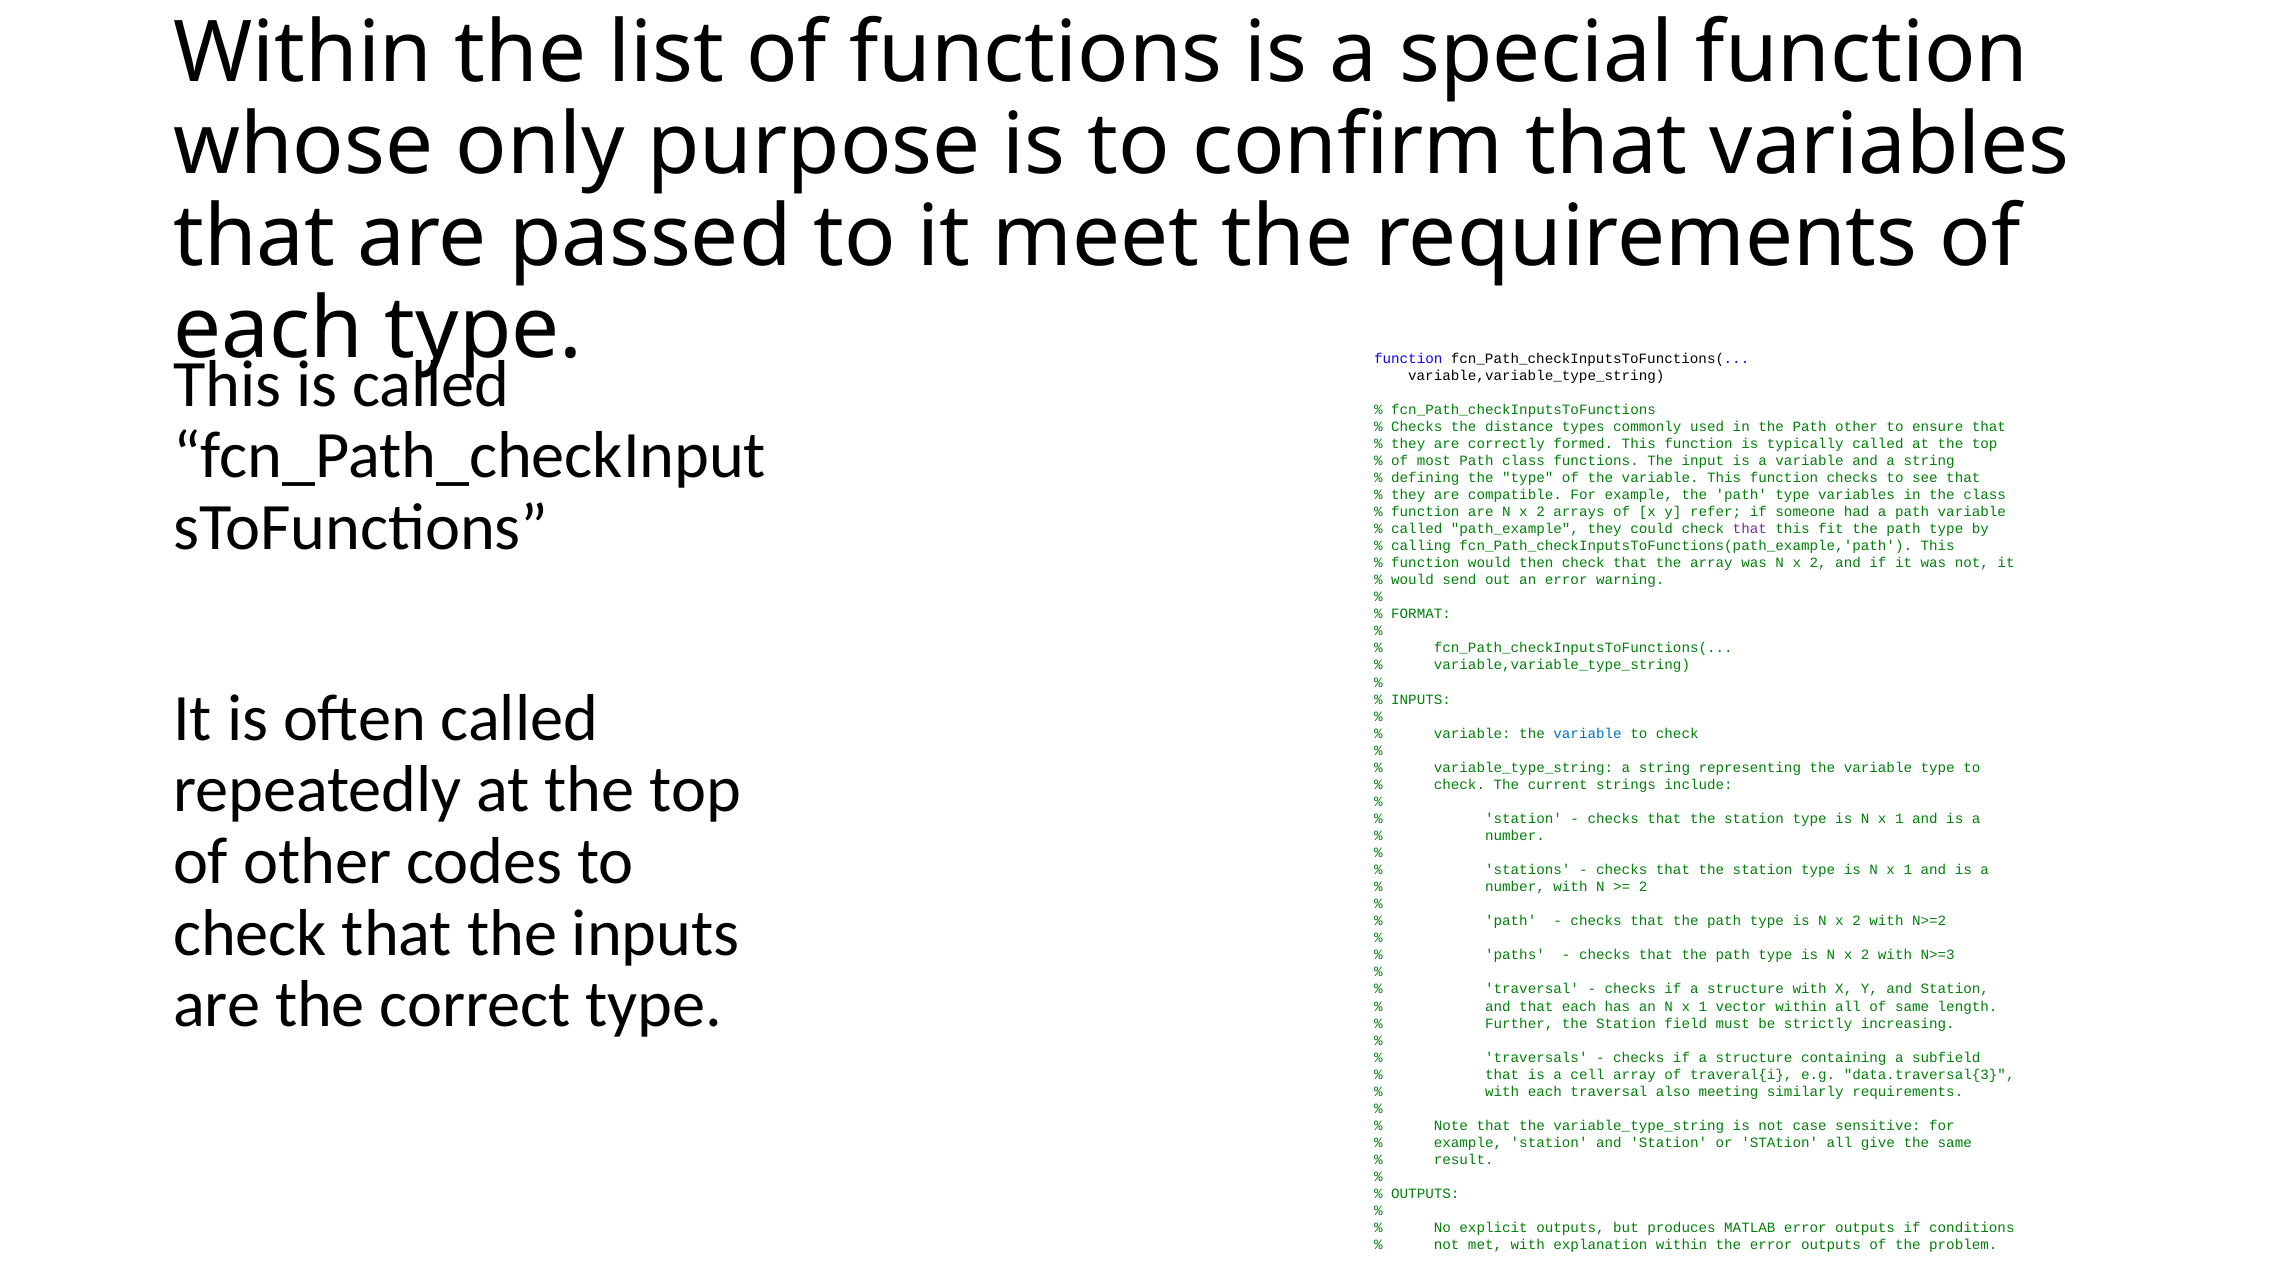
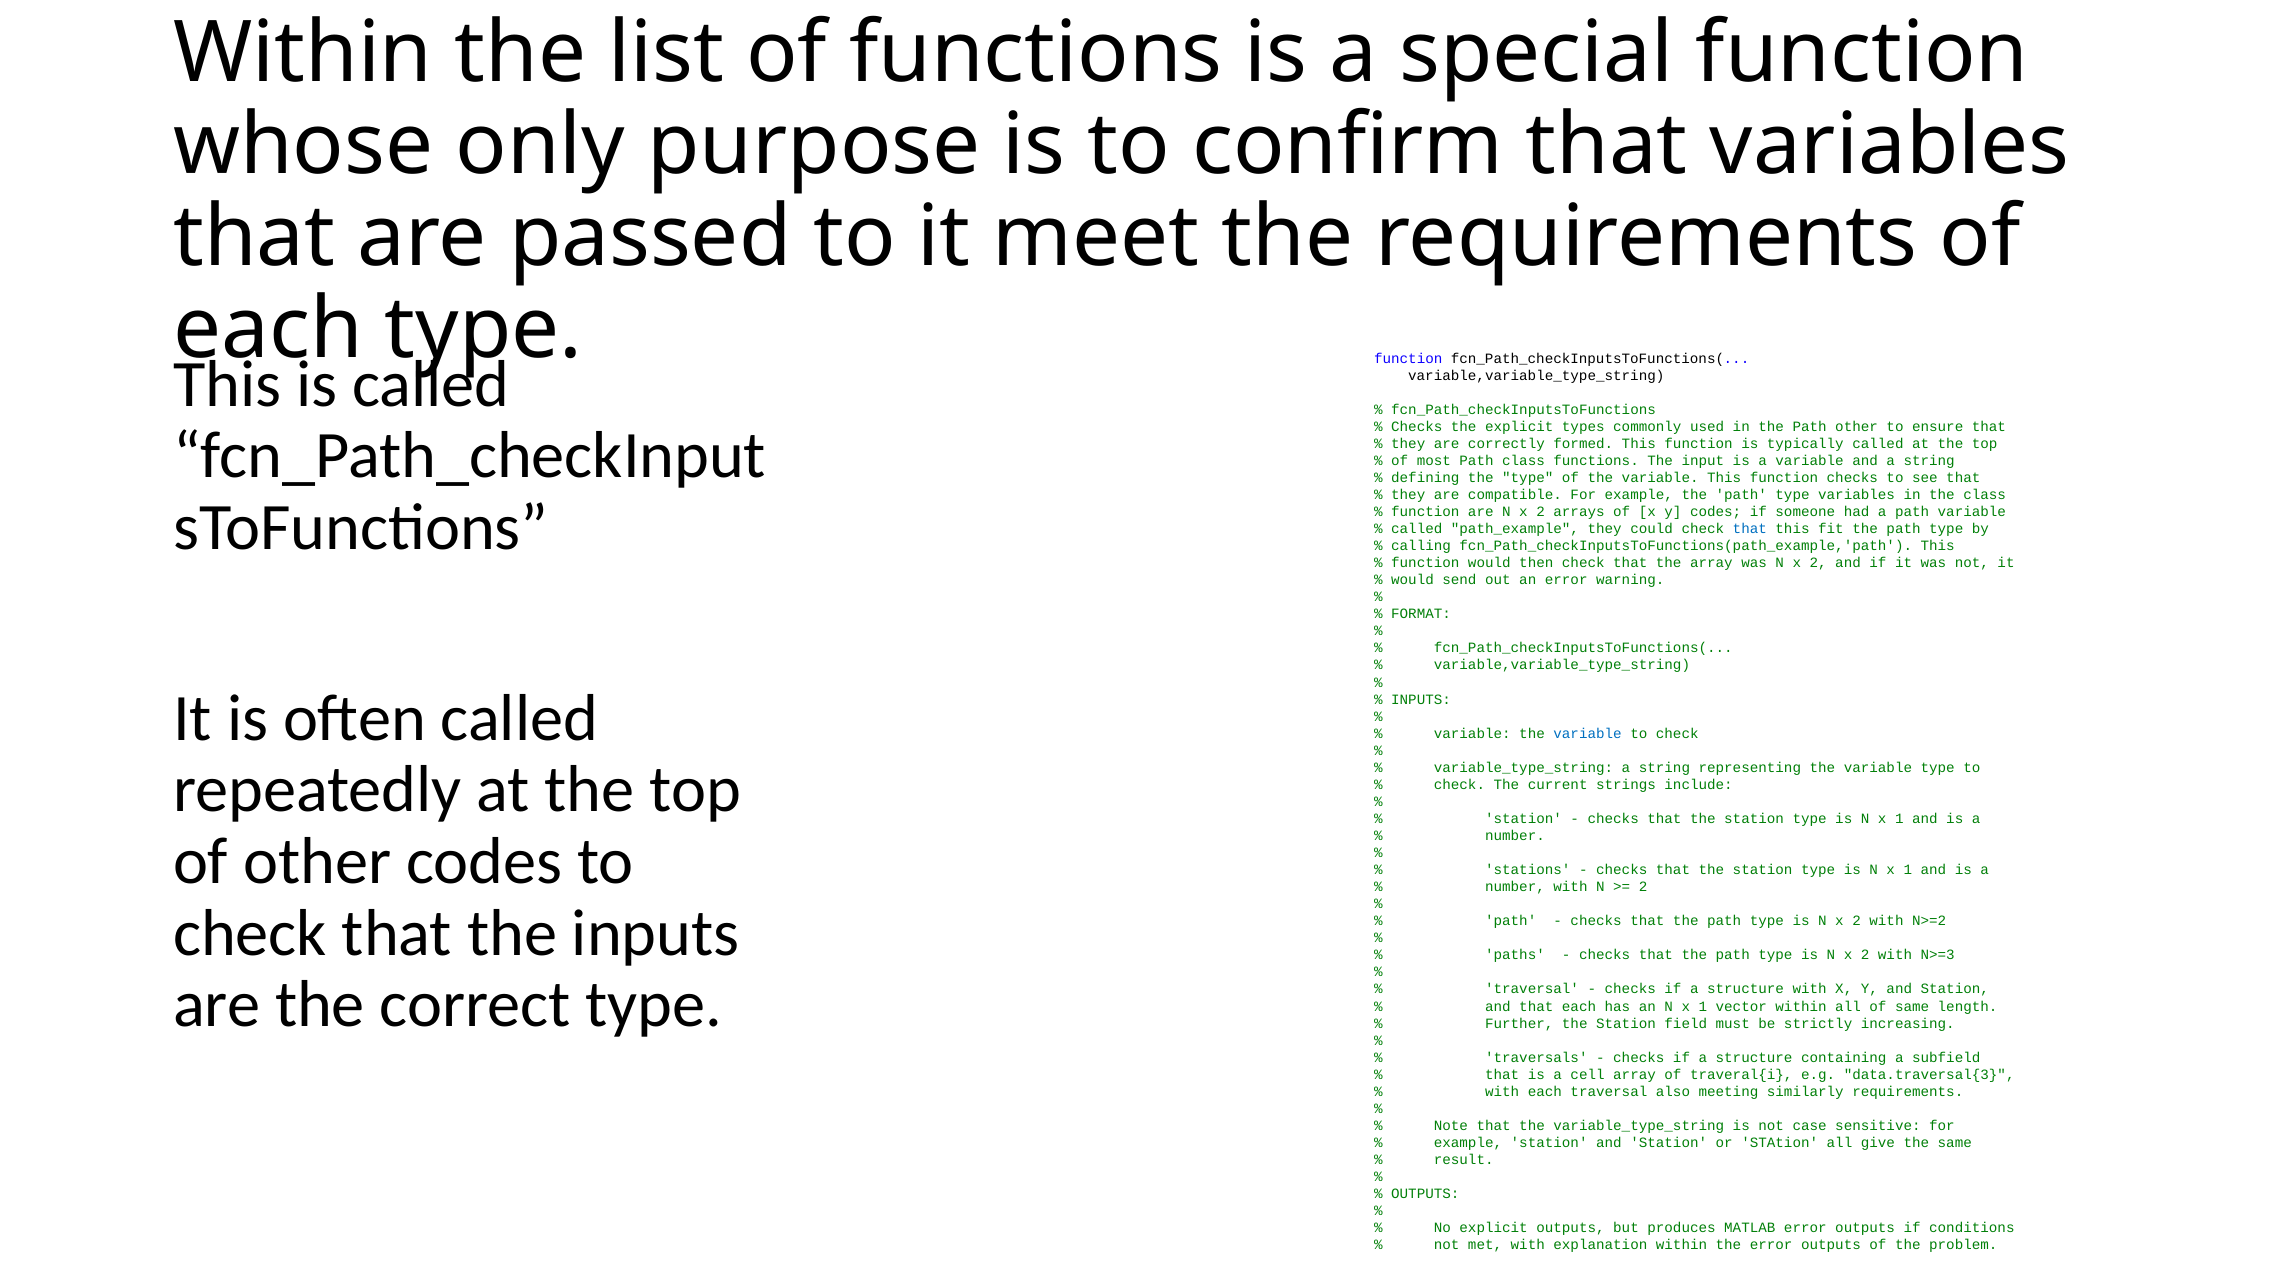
the distance: distance -> explicit
y refer: refer -> codes
that at (1750, 529) colour: purple -> blue
